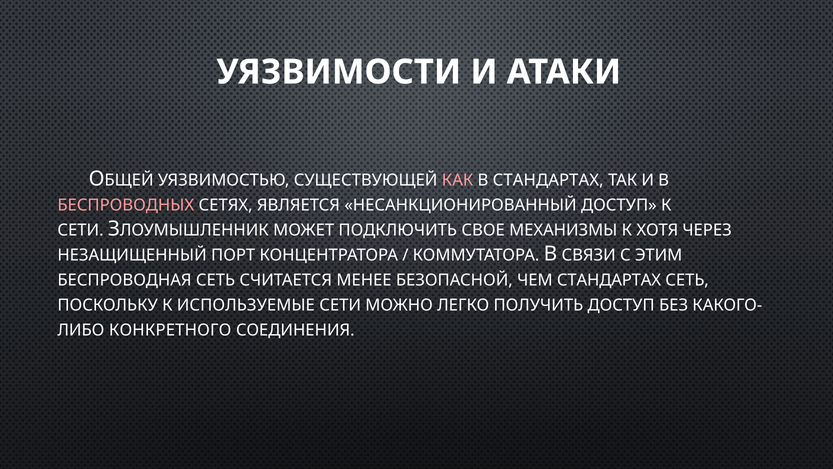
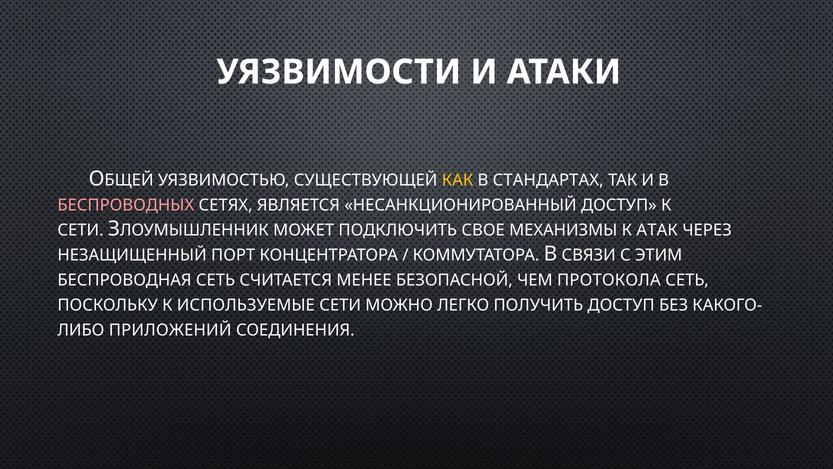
КАК colour: pink -> yellow
ХОТЯ: ХОТЯ -> АТАК
ЧЕМ СТАНДАРТАХ: СТАНДАРТАХ -> ПРОТОКОЛА
КОНКРЕТНОГО: КОНКРЕТНОГО -> ПРИЛОЖЕНИЙ
